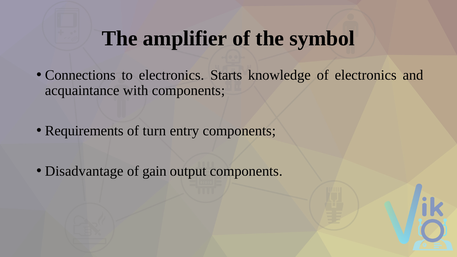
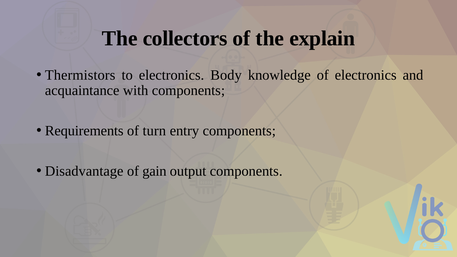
amplifier: amplifier -> collectors
symbol: symbol -> explain
Connections: Connections -> Thermistors
Starts: Starts -> Body
